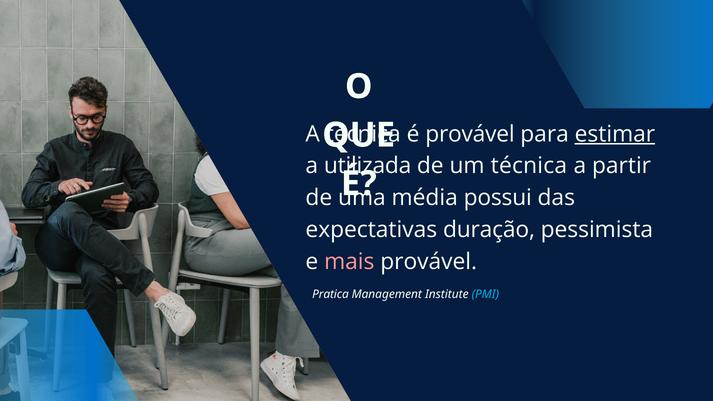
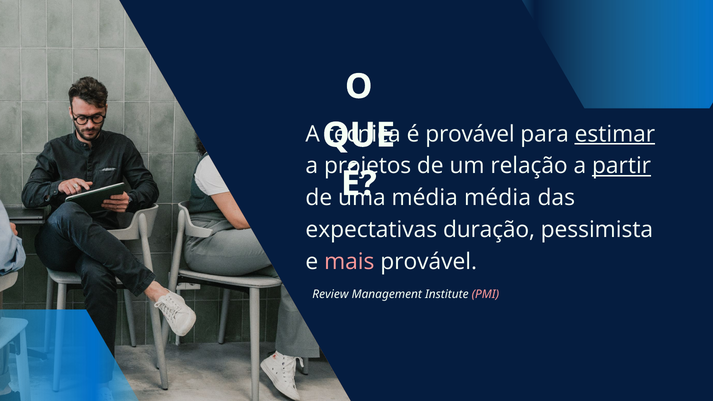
utilizada: utilizada -> projetos
um técnica: técnica -> relação
partir underline: none -> present
média possui: possui -> média
Pratica: Pratica -> Review
PMI colour: light blue -> pink
